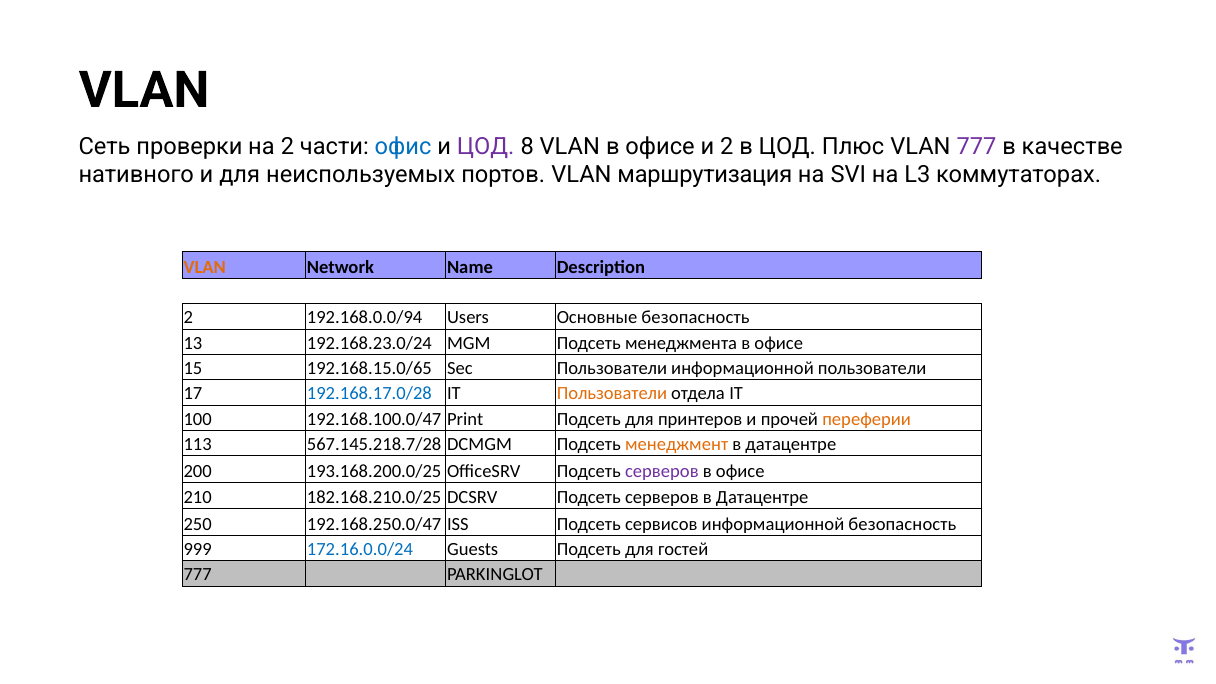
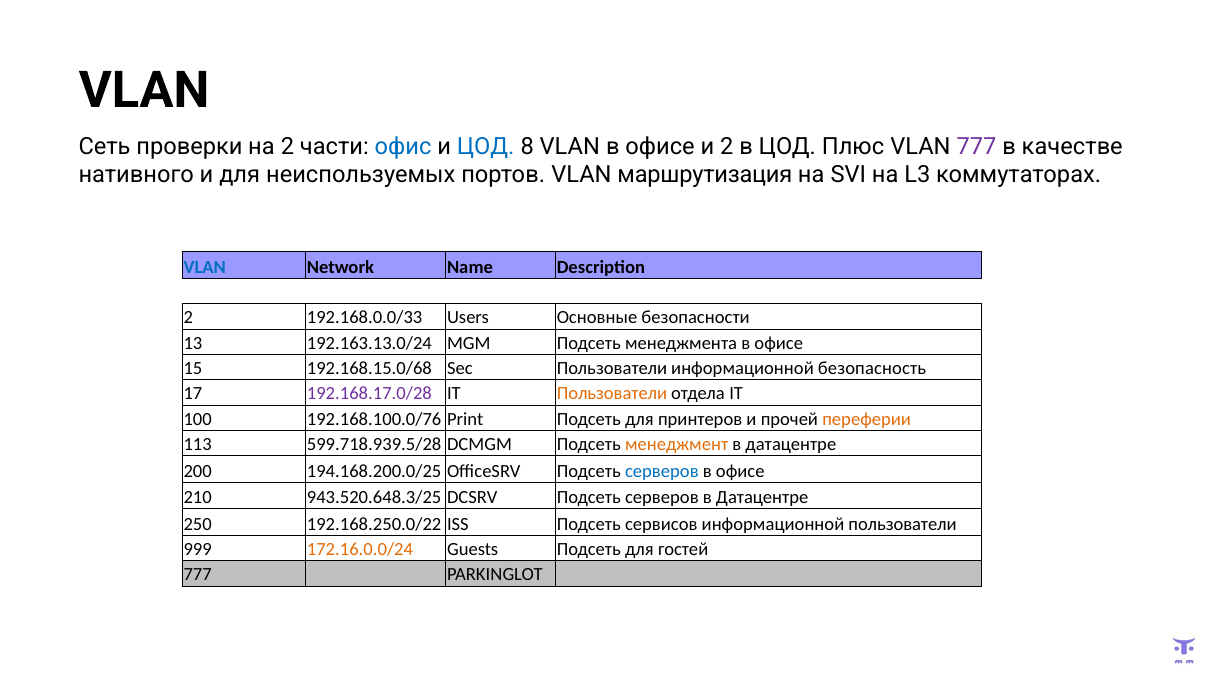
ЦОД at (486, 147) colour: purple -> blue
VLAN at (205, 267) colour: orange -> blue
192.168.0.0/94: 192.168.0.0/94 -> 192.168.0.0/33
Основные безопасность: безопасность -> безопасности
192.168.23.0/24: 192.168.23.0/24 -> 192.163.13.0/24
192.168.15.0/65: 192.168.15.0/65 -> 192.168.15.0/68
информационной пользователи: пользователи -> безопасность
192.168.17.0/28 colour: blue -> purple
192.168.100.0/47: 192.168.100.0/47 -> 192.168.100.0/76
567.145.218.7/28: 567.145.218.7/28 -> 599.718.939.5/28
193.168.200.0/25: 193.168.200.0/25 -> 194.168.200.0/25
серверов at (662, 471) colour: purple -> blue
182.168.210.0/25: 182.168.210.0/25 -> 943.520.648.3/25
192.168.250.0/47: 192.168.250.0/47 -> 192.168.250.0/22
информационной безопасность: безопасность -> пользователи
172.16.0.0/24 colour: blue -> orange
